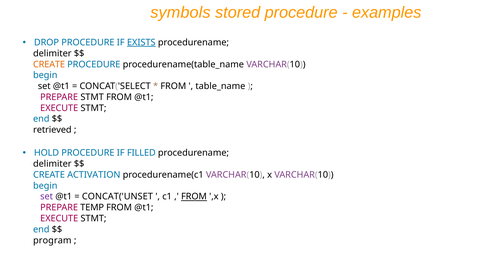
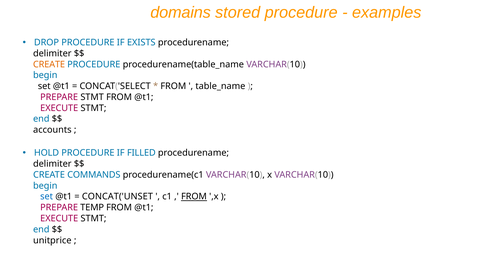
symbols: symbols -> domains
EXISTS underline: present -> none
retrieved: retrieved -> accounts
ACTIVATION: ACTIVATION -> COMMANDS
set at (47, 197) colour: purple -> blue
program: program -> unitprice
